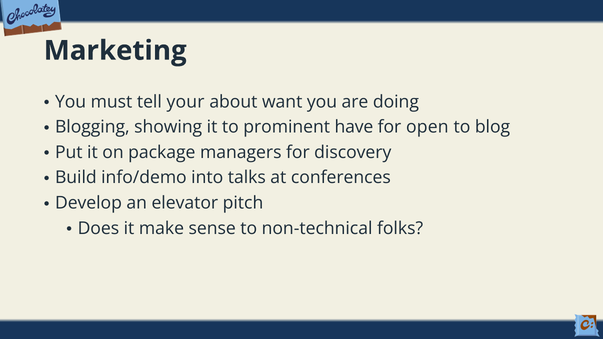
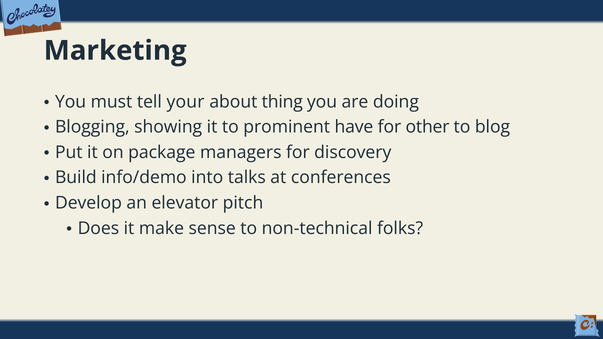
want: want -> thing
open: open -> other
